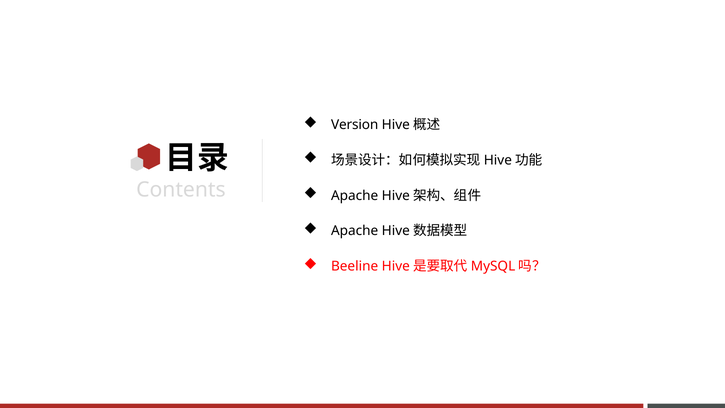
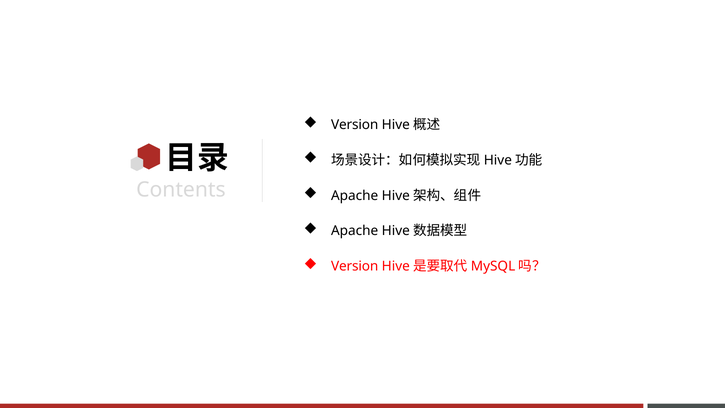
Beeline at (355, 266): Beeline -> Version
